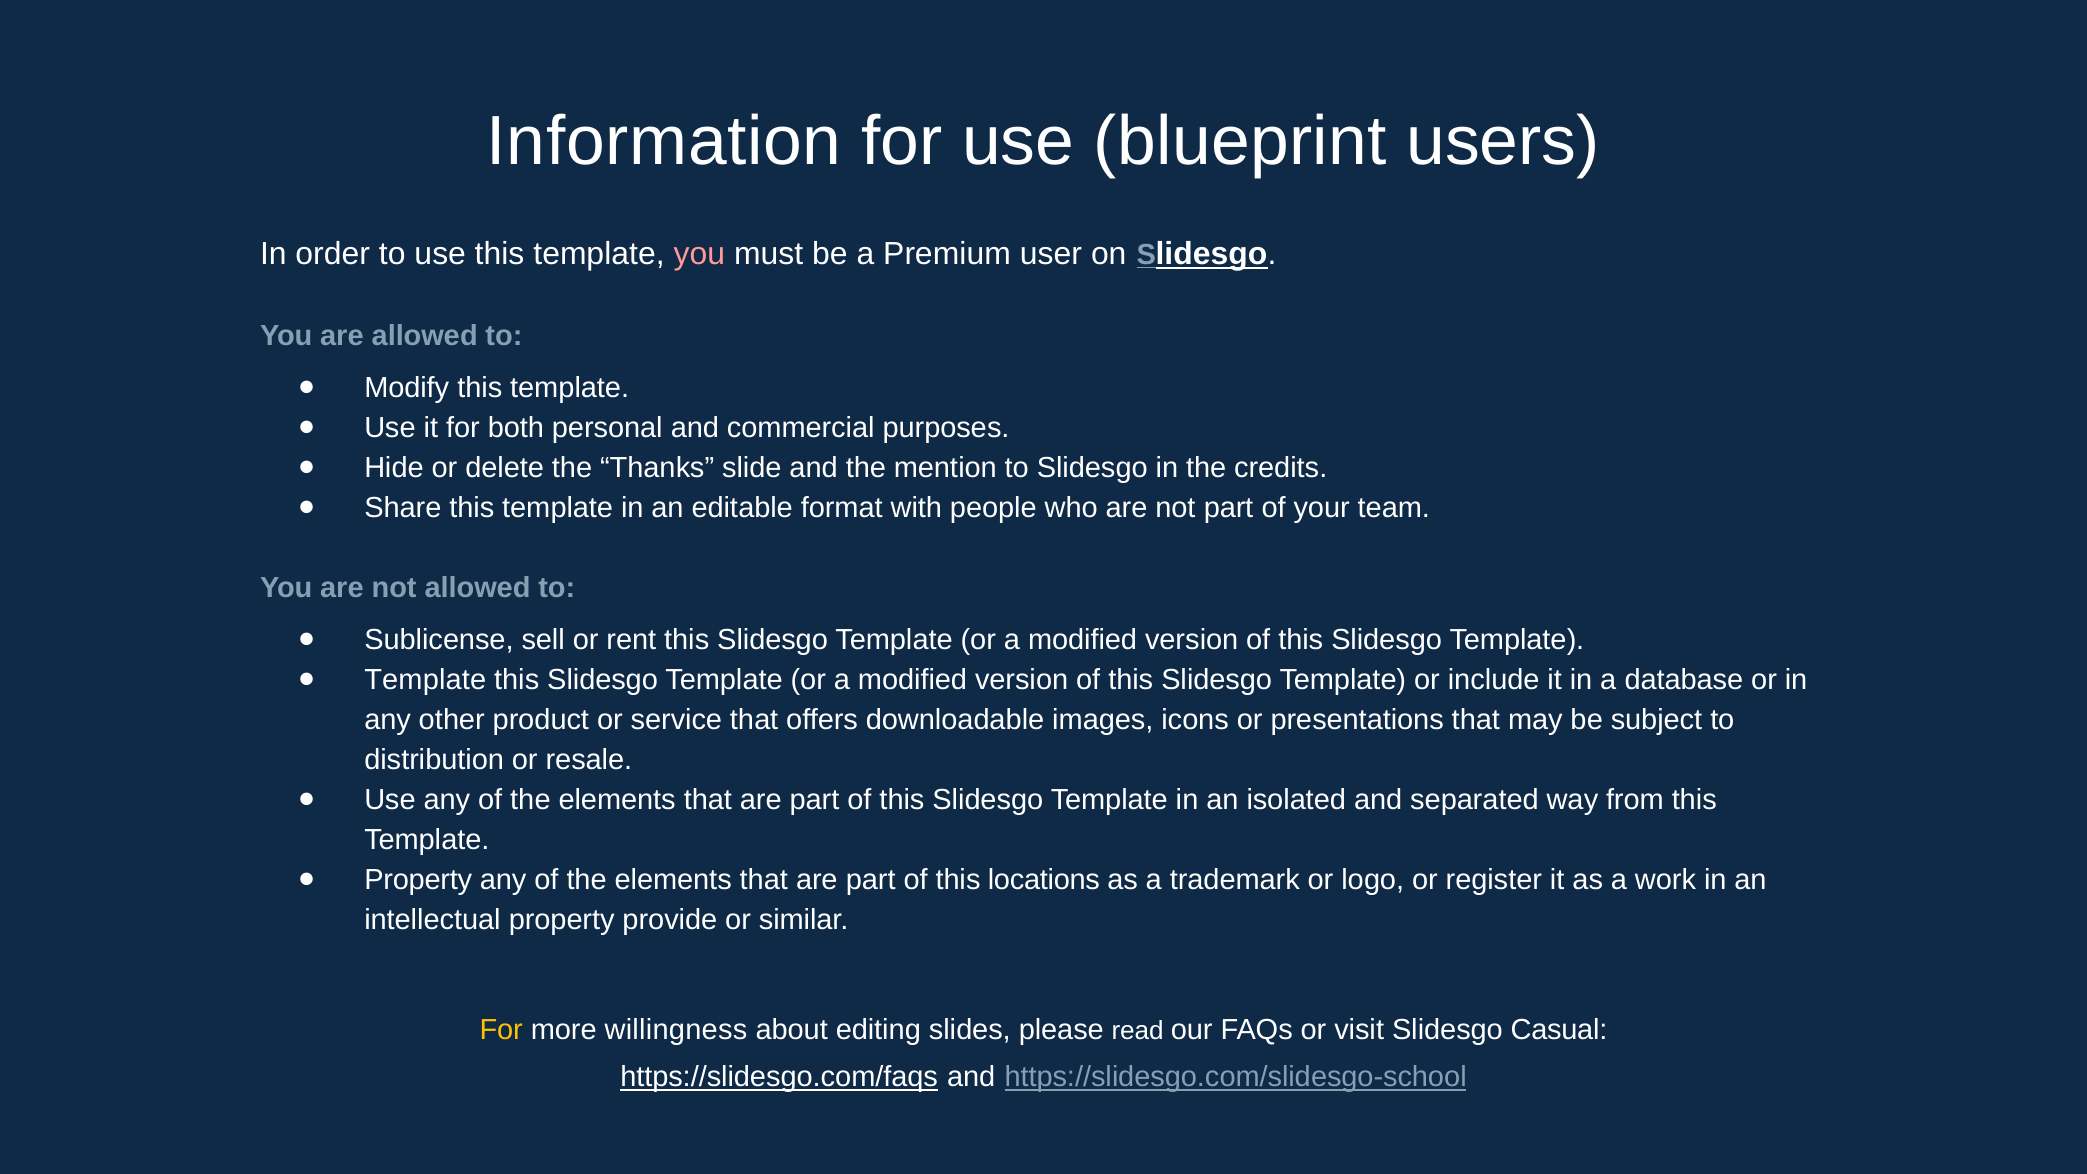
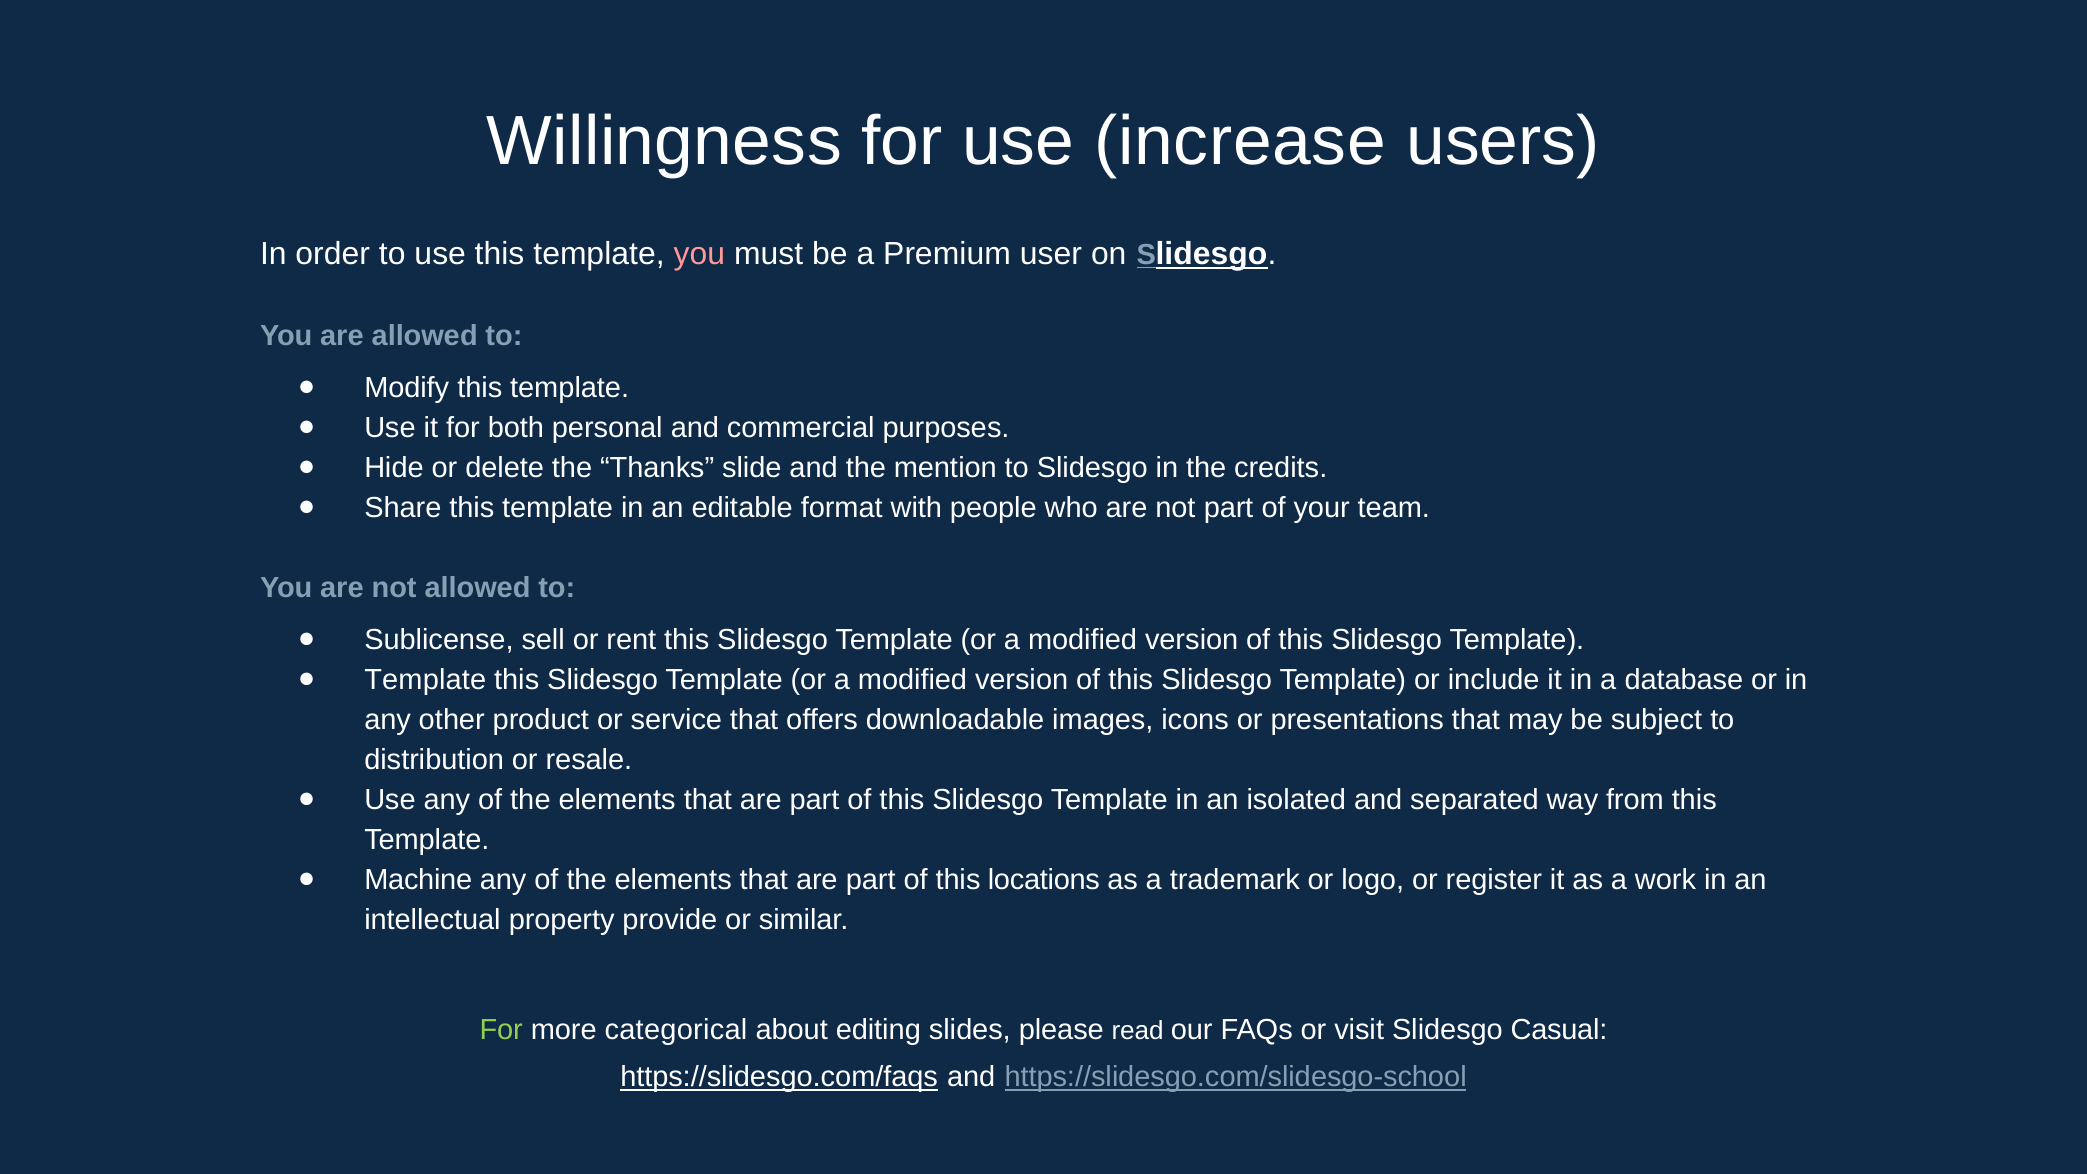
Information: Information -> Willingness
blueprint: blueprint -> increase
Property at (418, 880): Property -> Machine
For at (501, 1030) colour: yellow -> light green
willingness: willingness -> categorical
